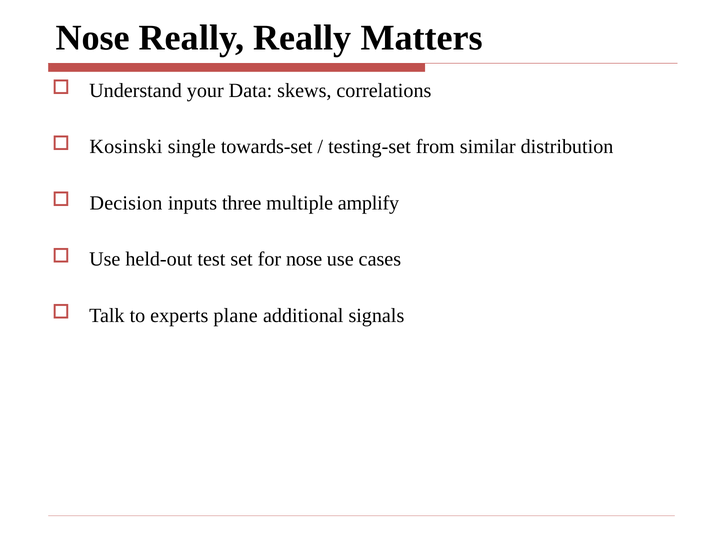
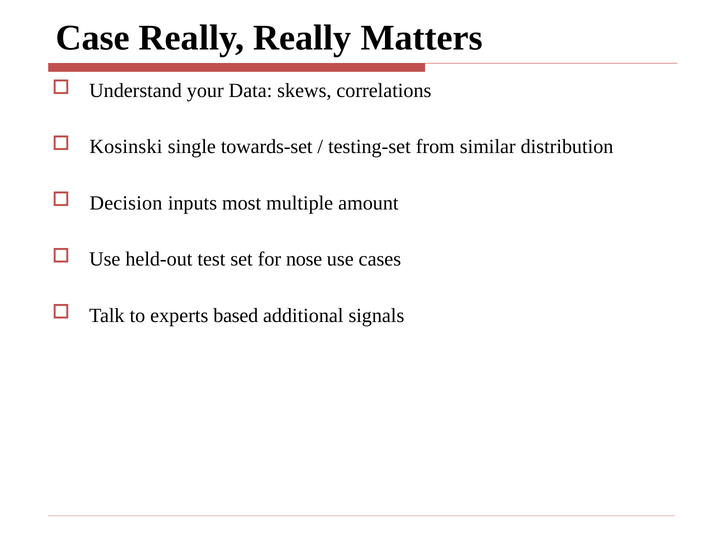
Nose at (93, 38): Nose -> Case
three: three -> most
amplify: amplify -> amount
plane: plane -> based
